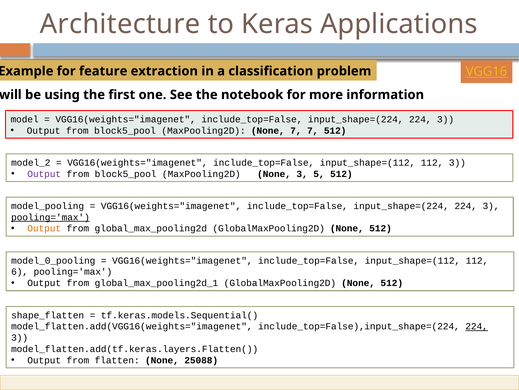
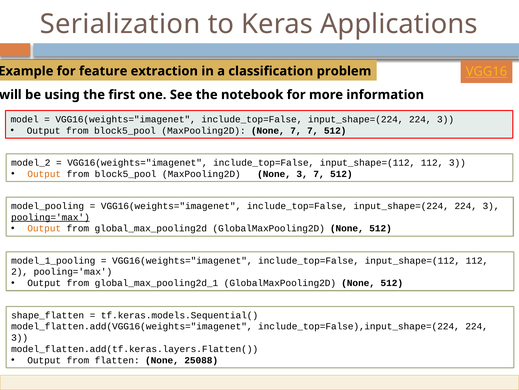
Architecture: Architecture -> Serialization
Output at (44, 174) colour: purple -> orange
3 5: 5 -> 7
model_0_pooling: model_0_pooling -> model_1_pooling
6: 6 -> 2
224 at (477, 326) underline: present -> none
